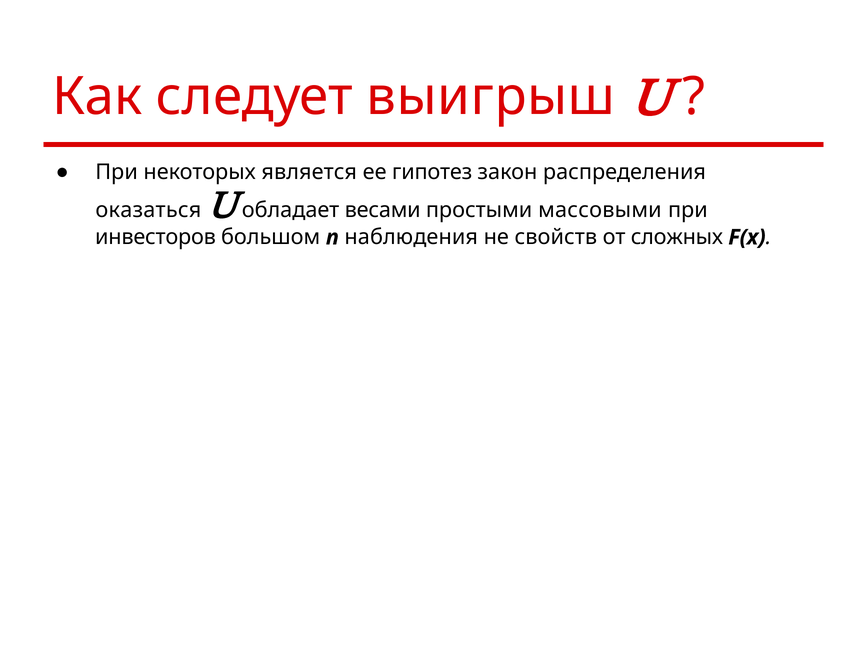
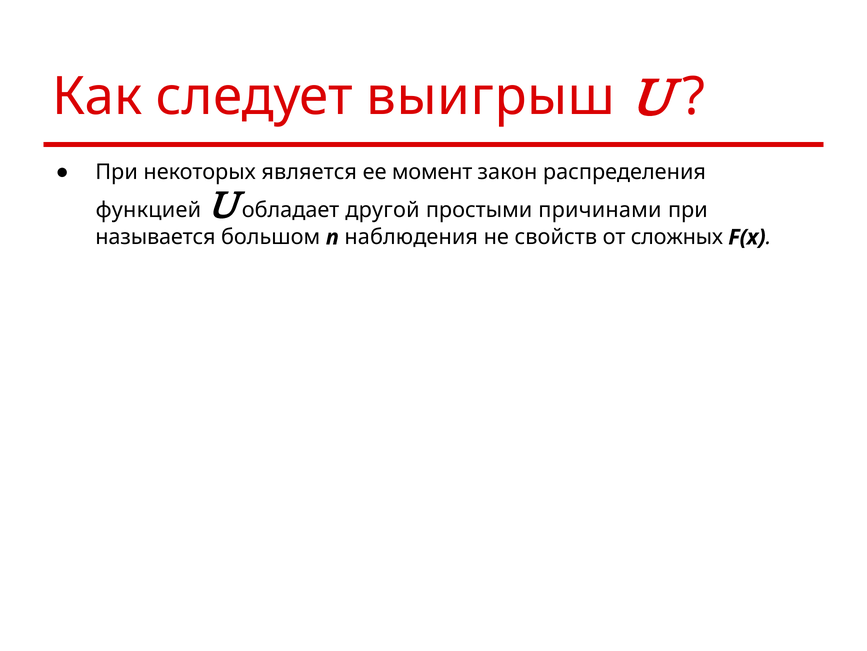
гипотез: гипотез -> момент
оказаться: оказаться -> функцией
весами: весами -> другой
массовыми: массовыми -> причинами
инвесторов: инвесторов -> называется
